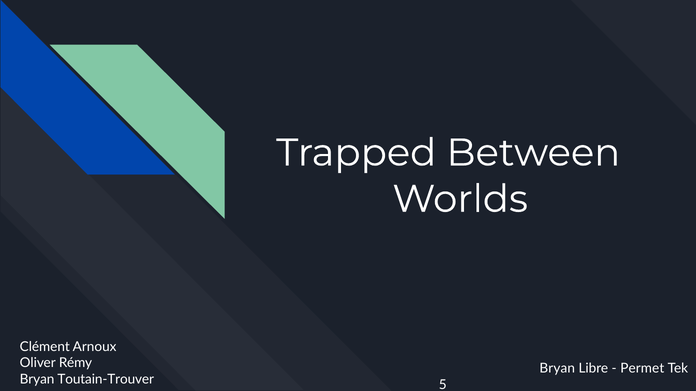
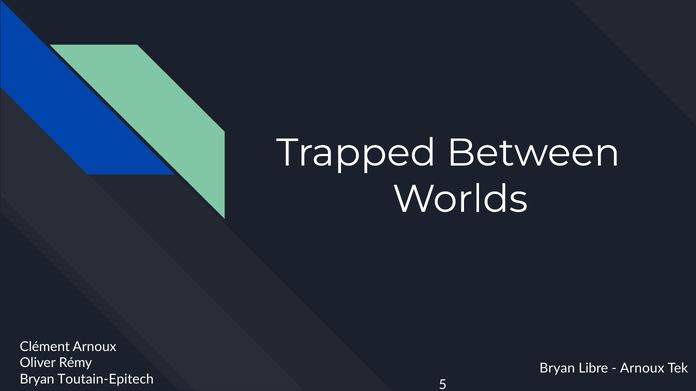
Permet at (642, 369): Permet -> Arnoux
Toutain-Trouver: Toutain-Trouver -> Toutain-Epitech
